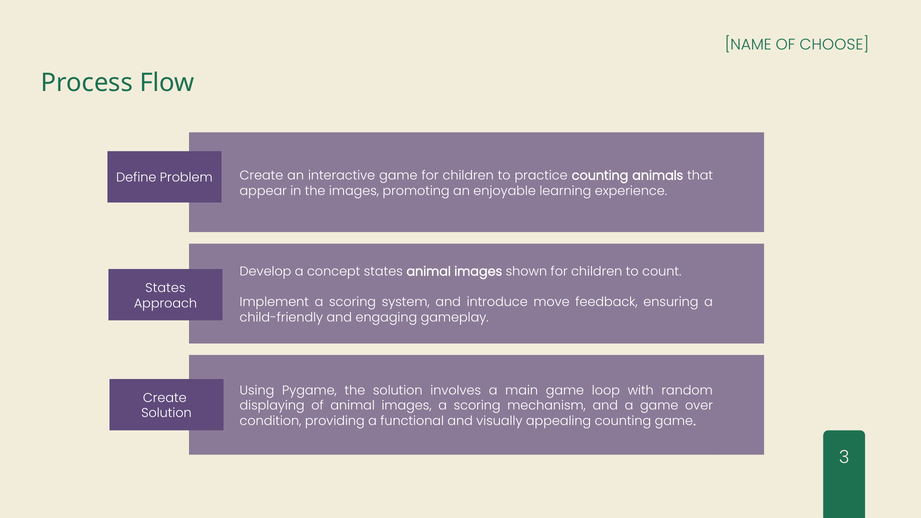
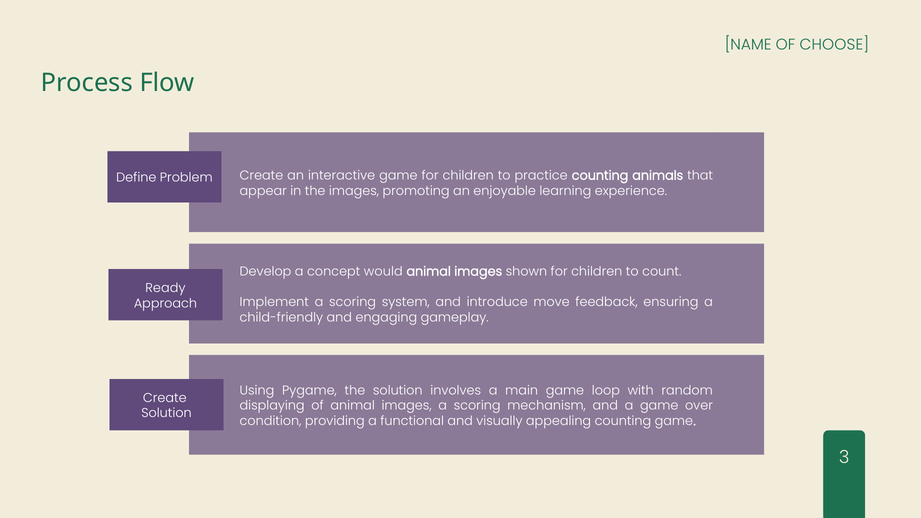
concept states: states -> would
States at (165, 288): States -> Ready
